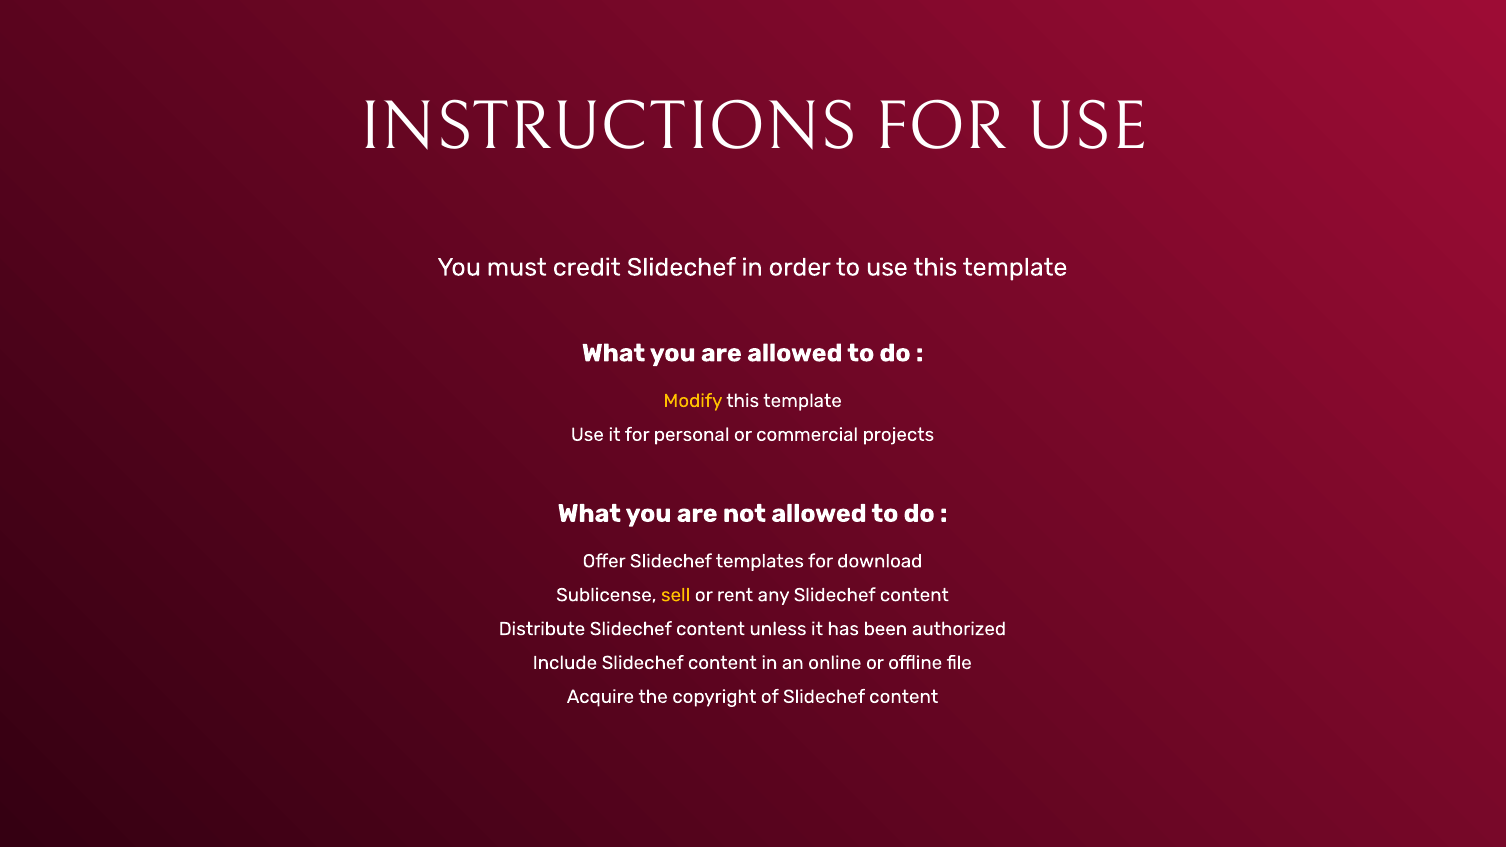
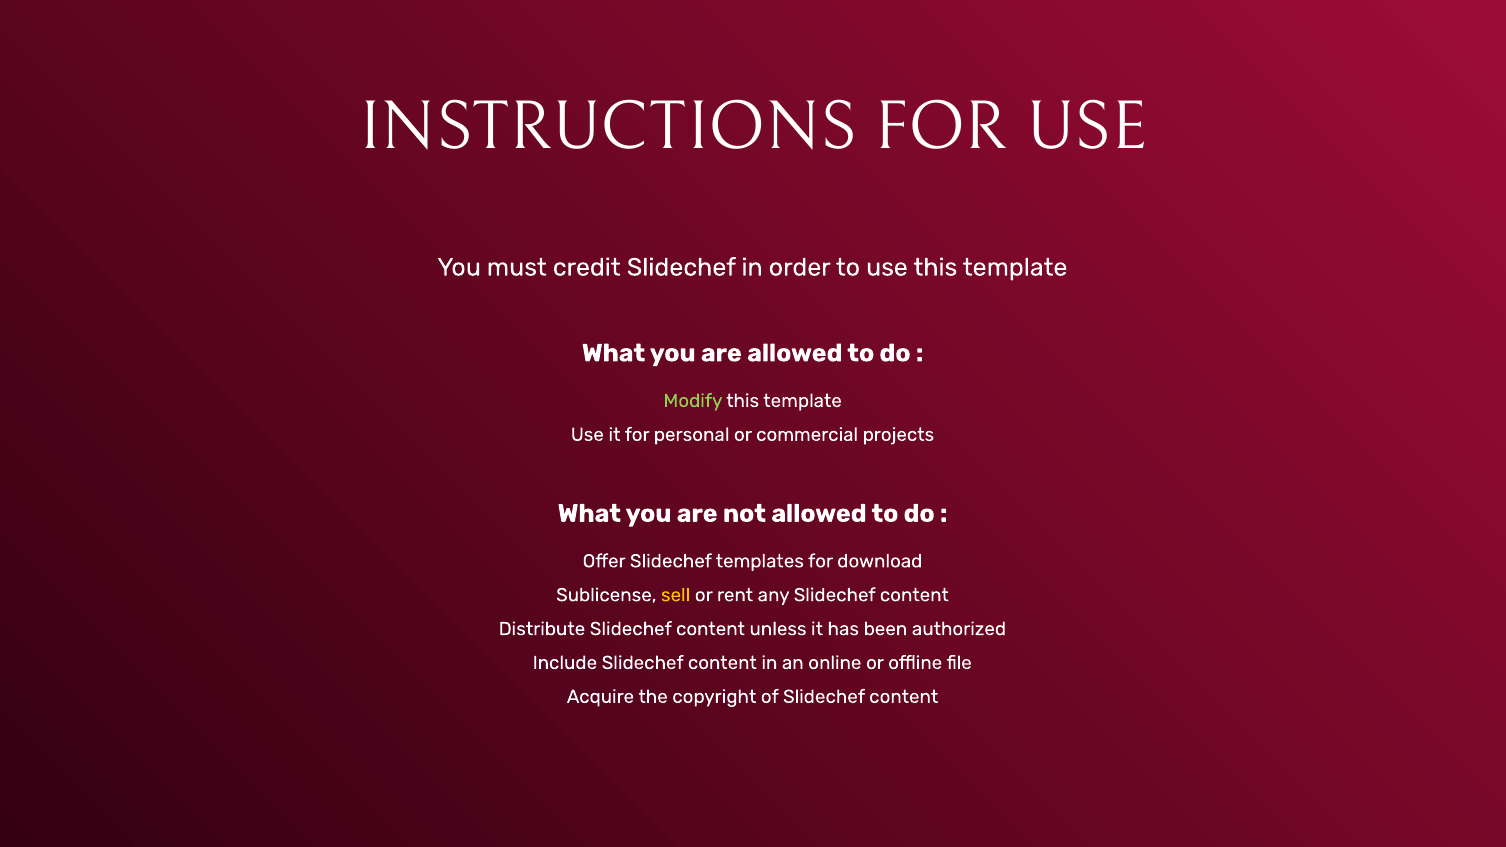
Modify colour: yellow -> light green
